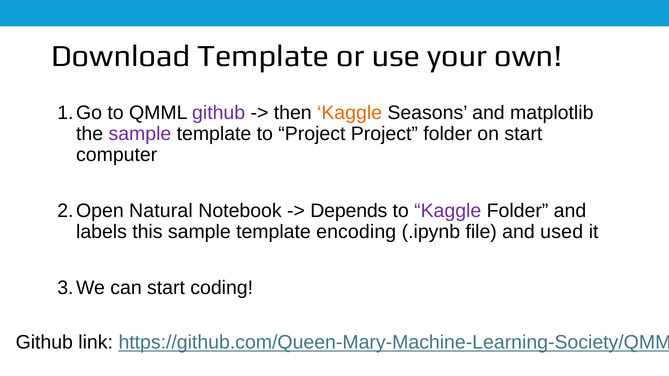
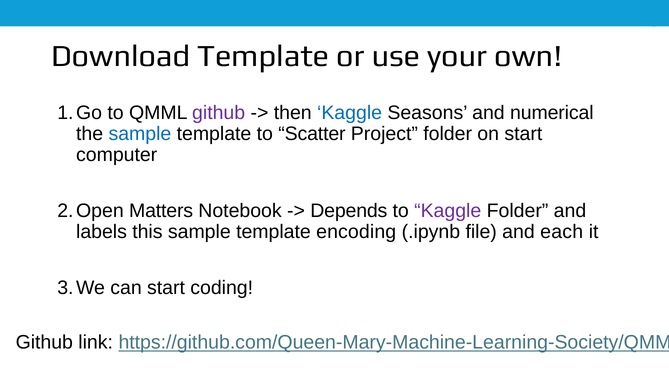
Kaggle at (350, 113) colour: orange -> blue
matplotlib: matplotlib -> numerical
sample at (140, 134) colour: purple -> blue
to Project: Project -> Scatter
Natural: Natural -> Matters
used: used -> each
